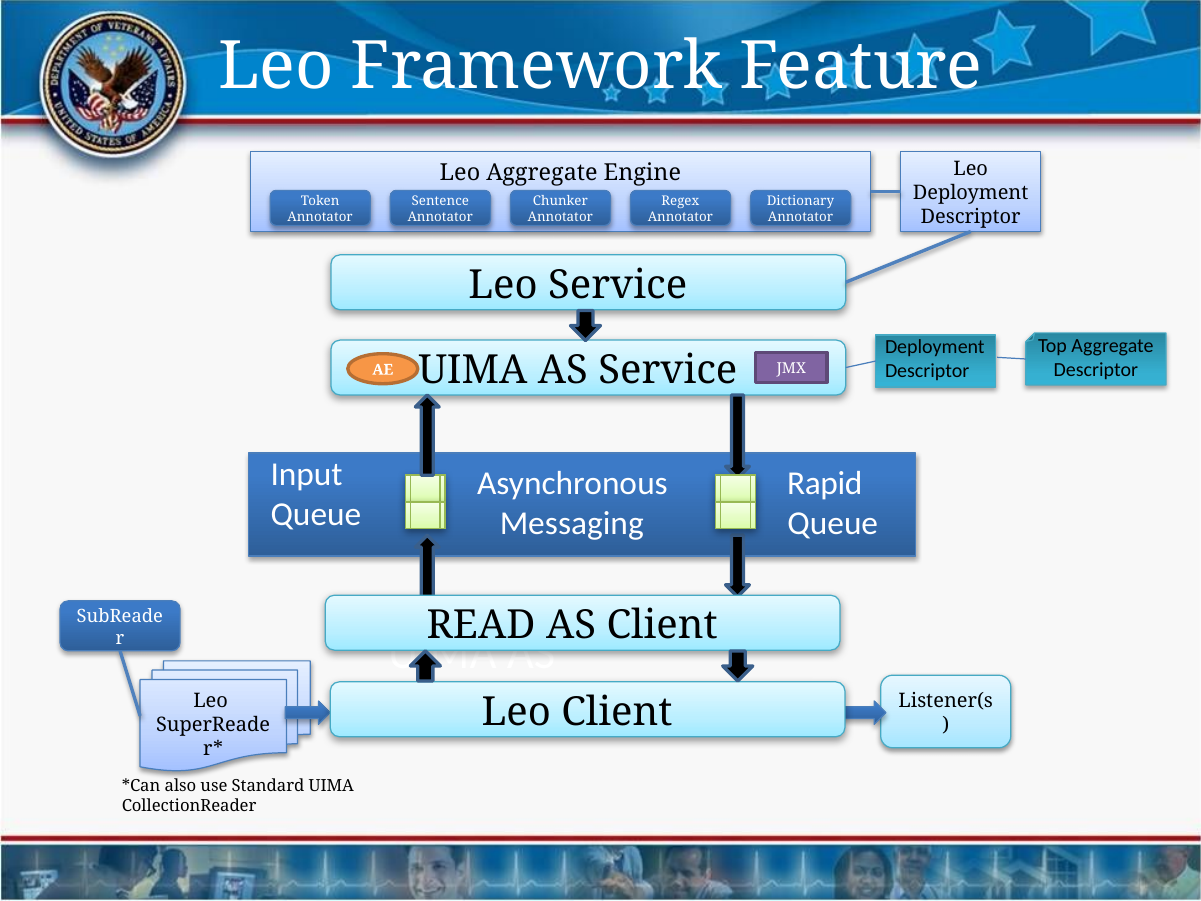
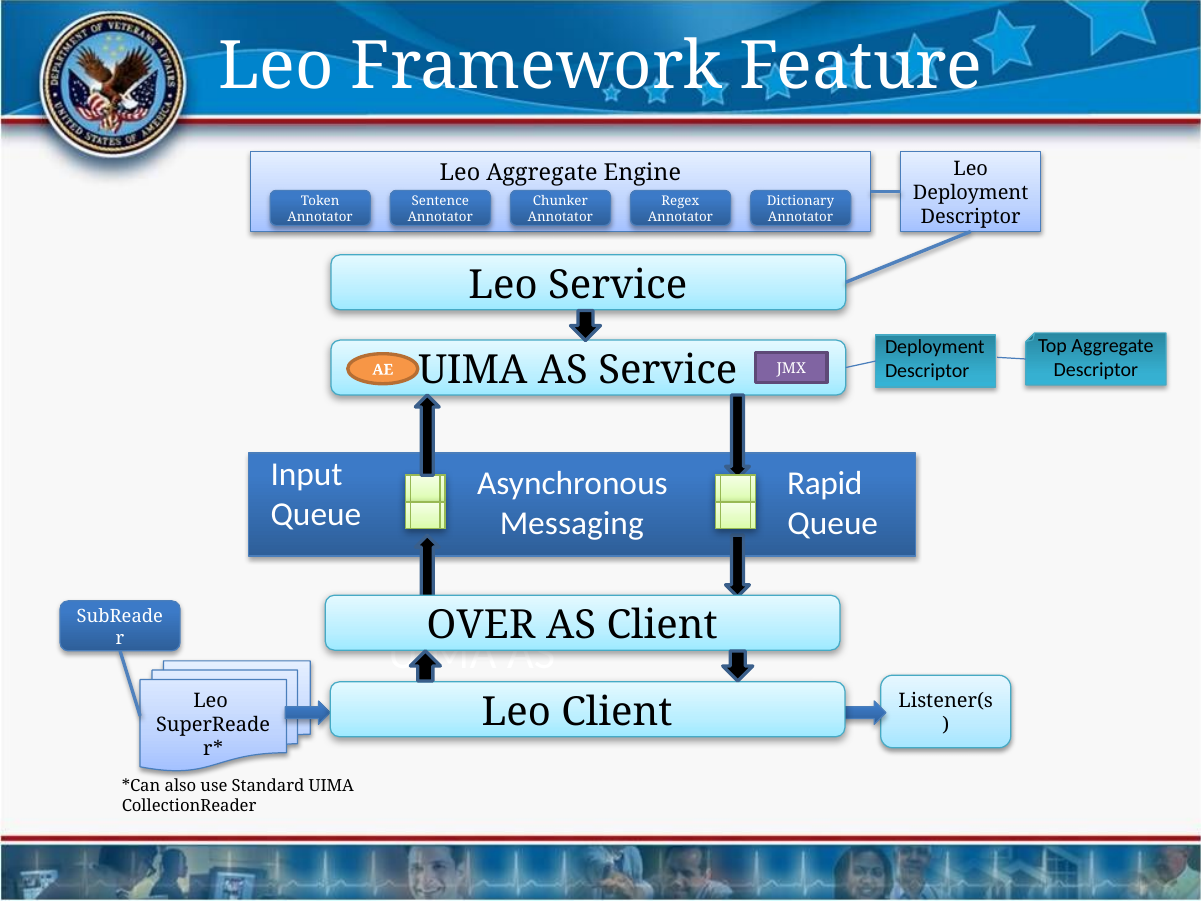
READ: READ -> OVER
